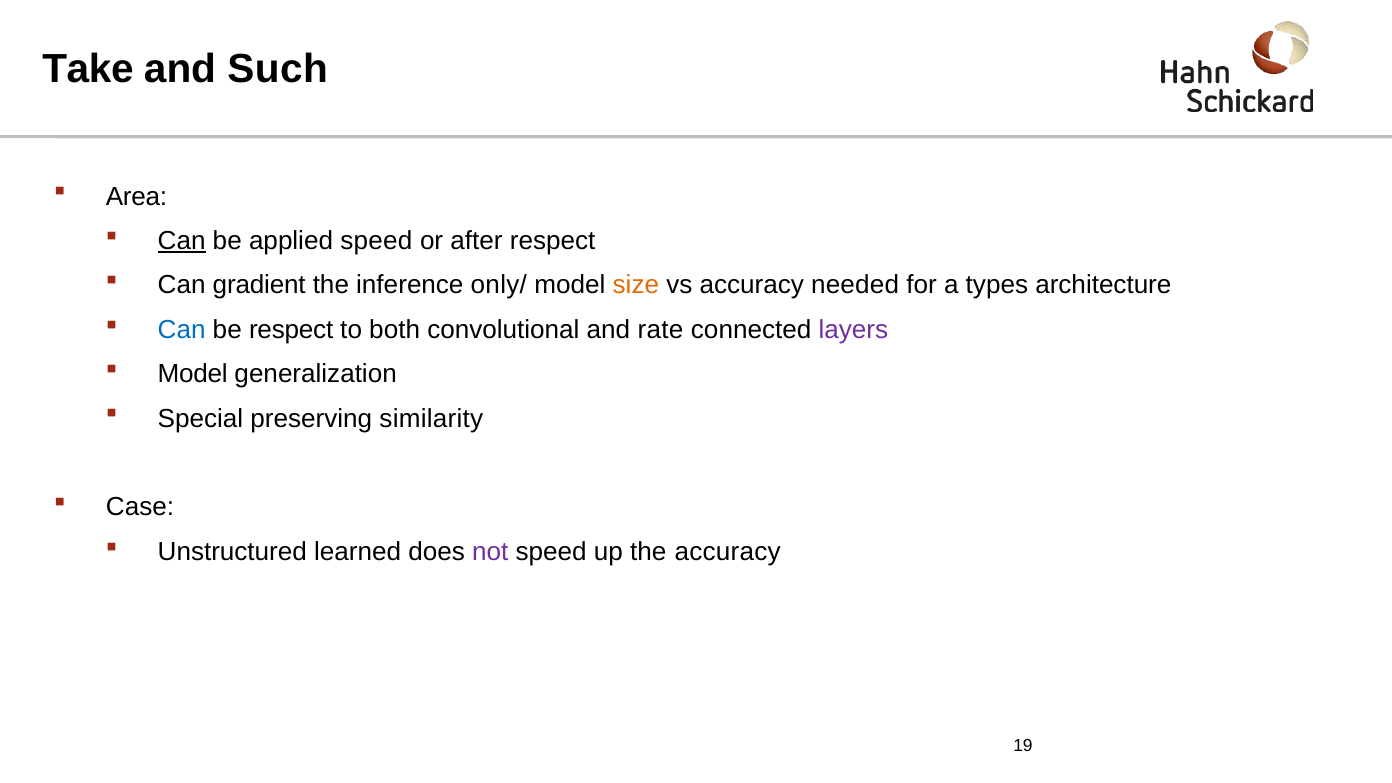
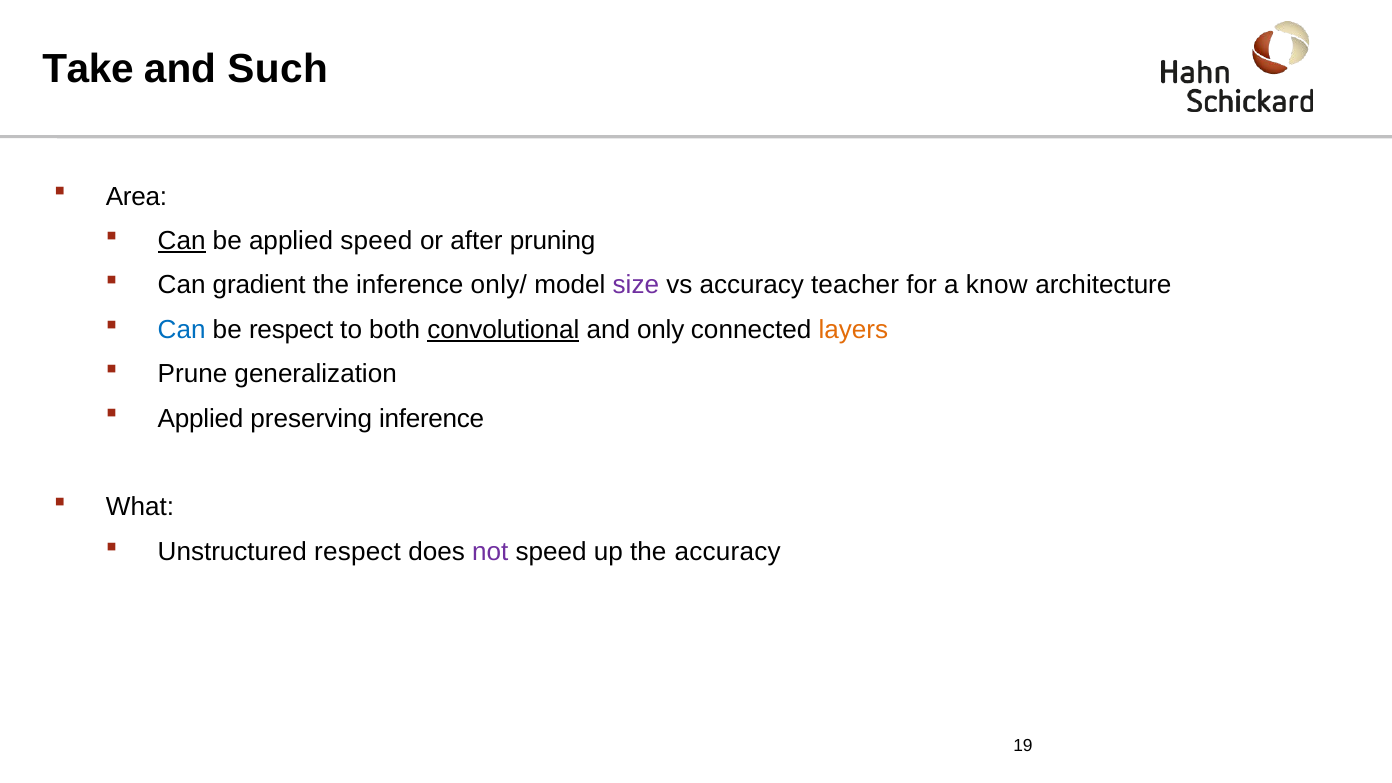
after respect: respect -> pruning
size colour: orange -> purple
needed: needed -> teacher
types: types -> know
convolutional underline: none -> present
rate: rate -> only
layers colour: purple -> orange
Model at (193, 374): Model -> Prune
Special at (200, 419): Special -> Applied
preserving similarity: similarity -> inference
Case: Case -> What
Unstructured learned: learned -> respect
